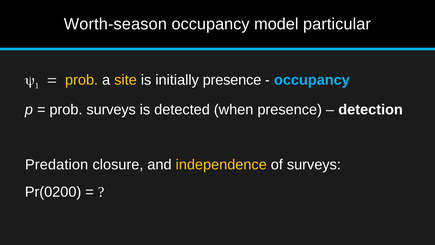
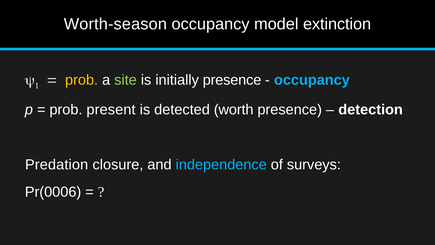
particular: particular -> extinction
site colour: yellow -> light green
prob surveys: surveys -> present
when: when -> worth
independence colour: yellow -> light blue
Pr(0200: Pr(0200 -> Pr(0006
